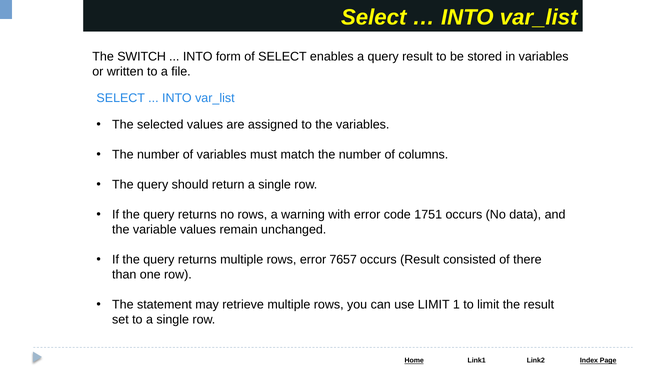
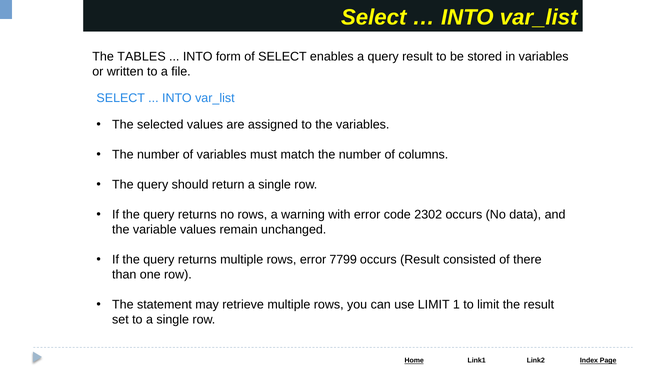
SWITCH: SWITCH -> TABLES
1751: 1751 -> 2302
7657: 7657 -> 7799
